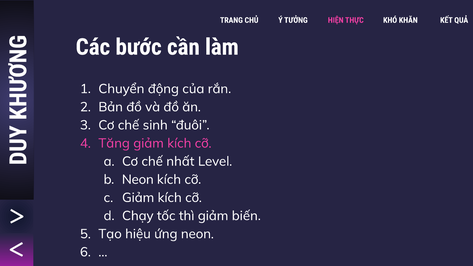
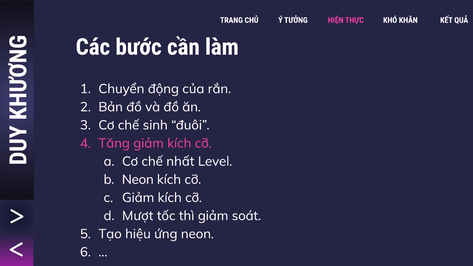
Chạy: Chạy -> Mượt
biến: biến -> soát
